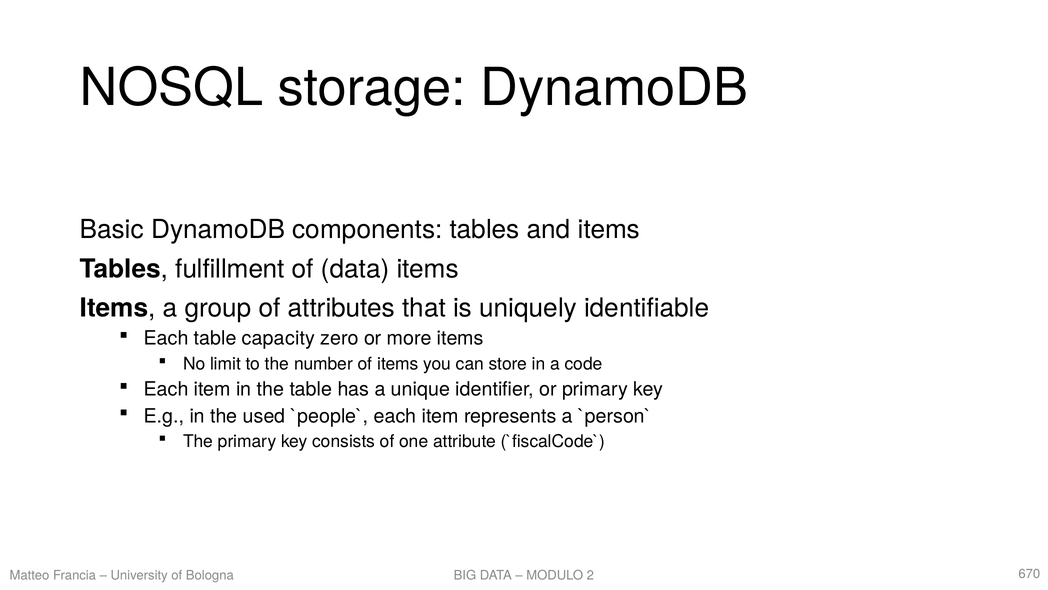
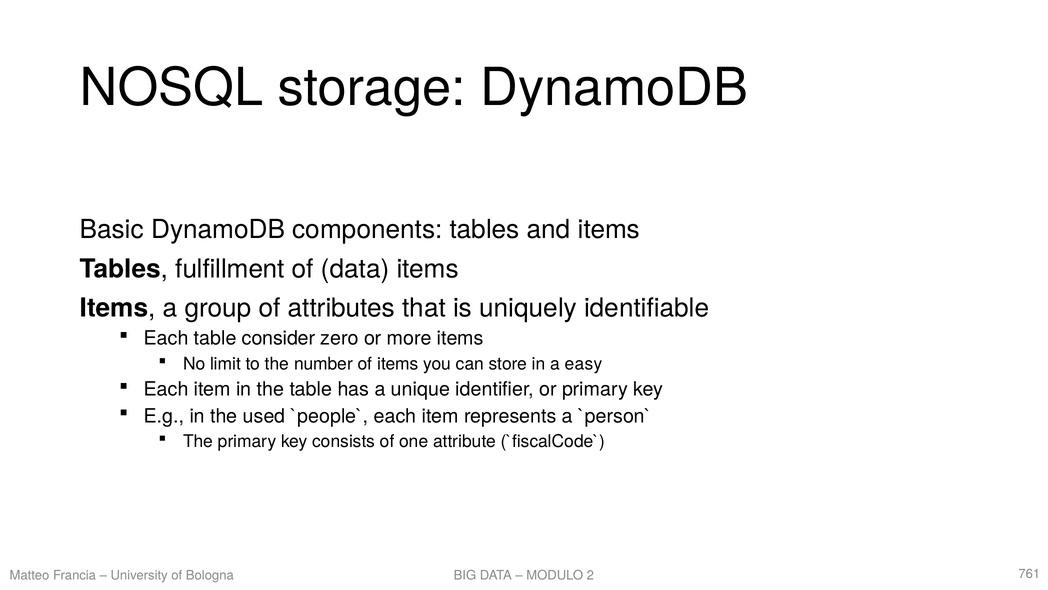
capacity: capacity -> consider
code: code -> easy
670: 670 -> 761
